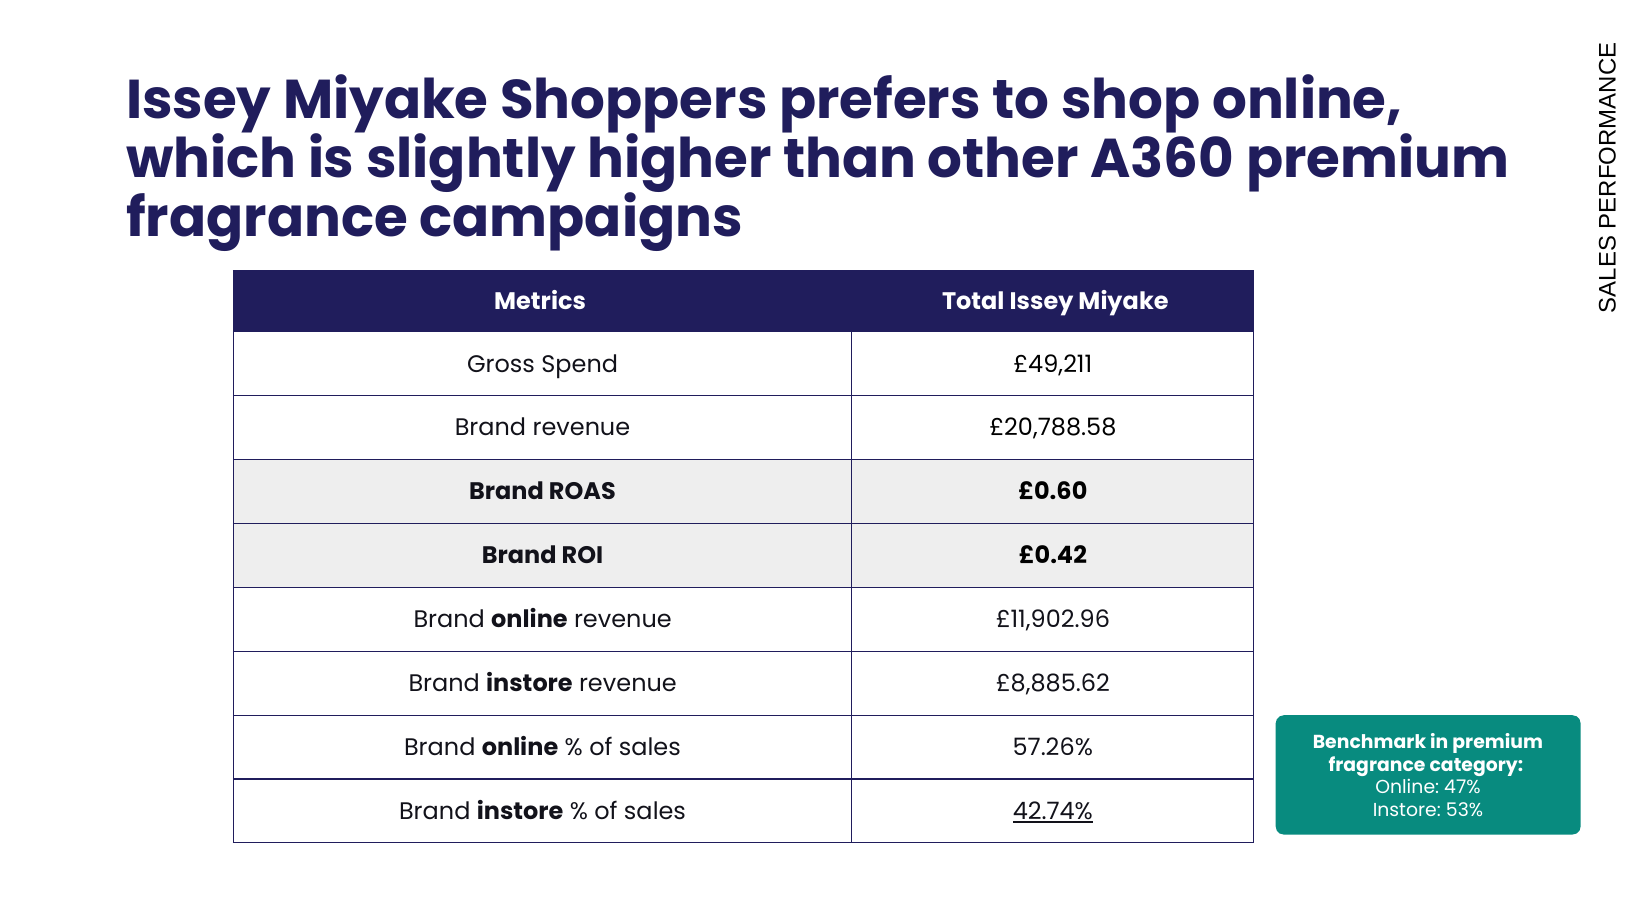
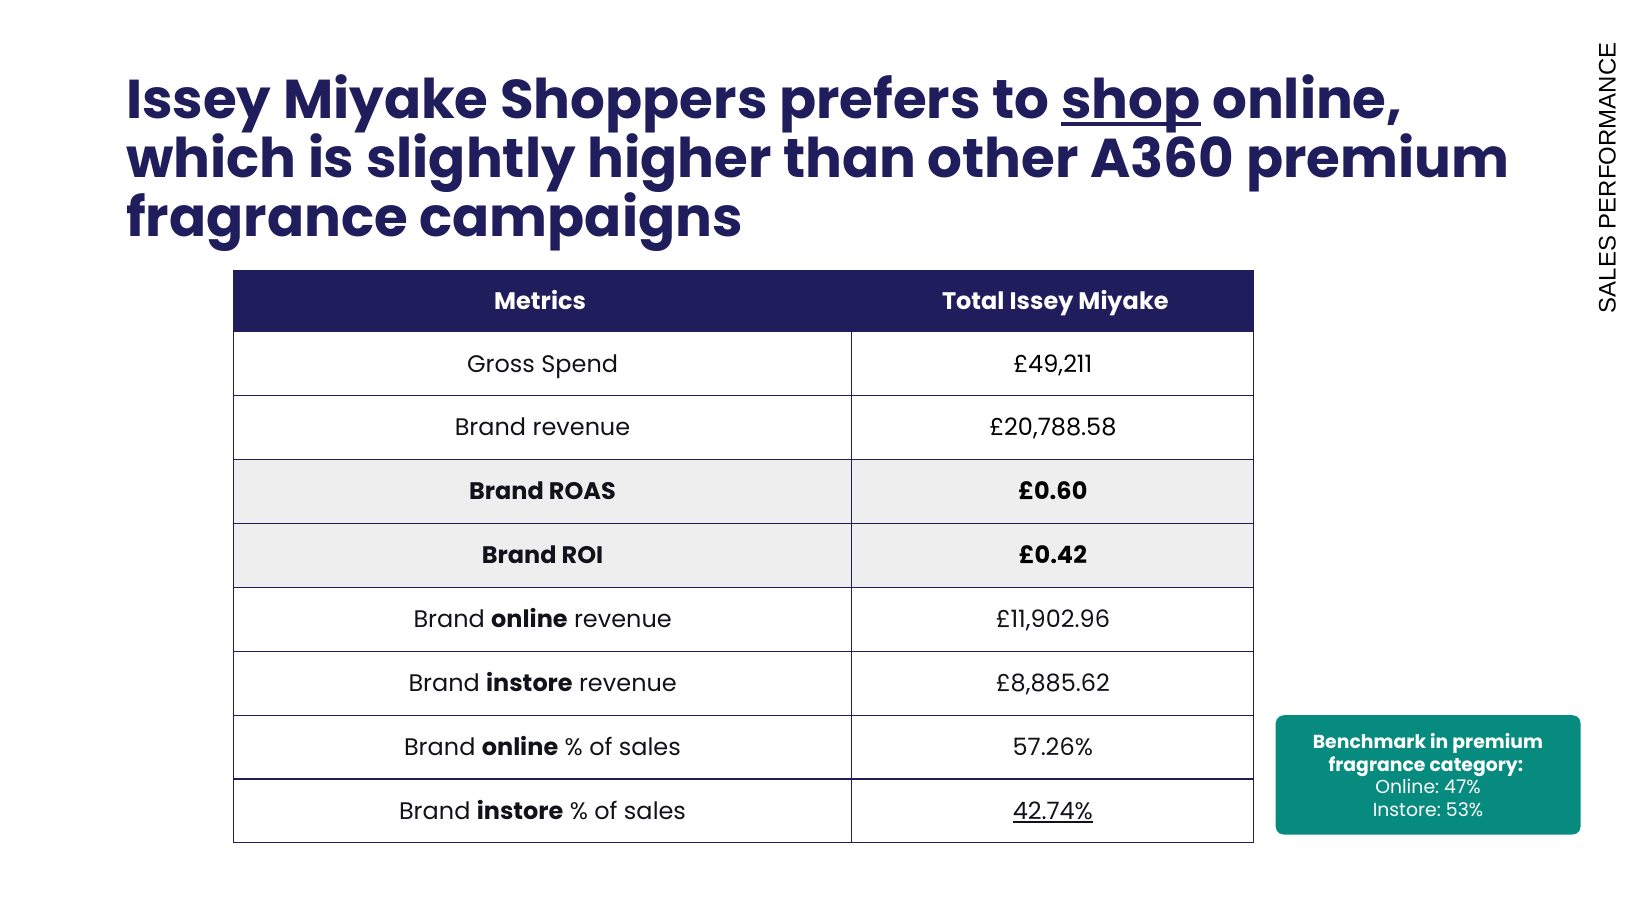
shop underline: none -> present
